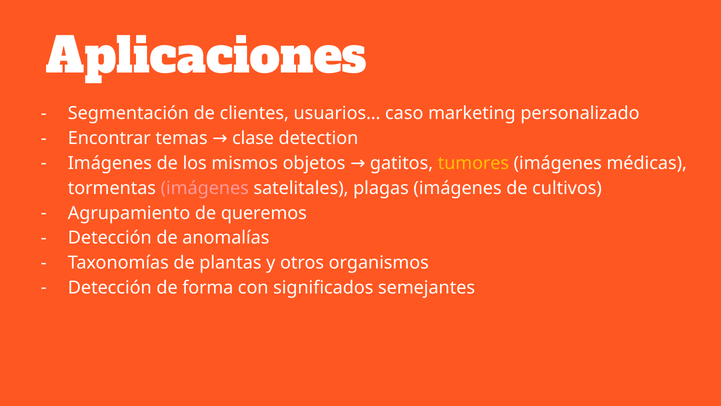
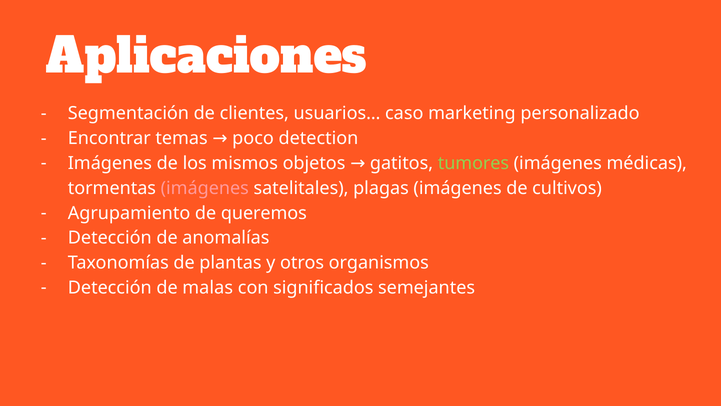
clase: clase -> poco
tumores colour: yellow -> light green
forma: forma -> malas
